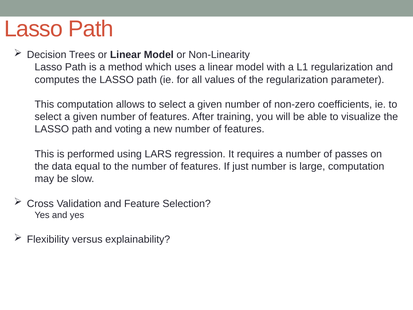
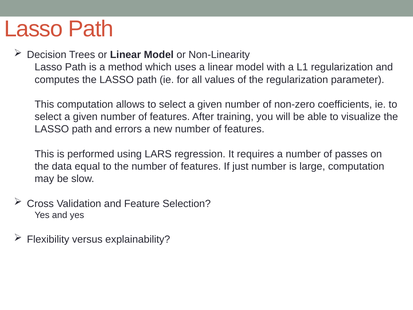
voting: voting -> errors
